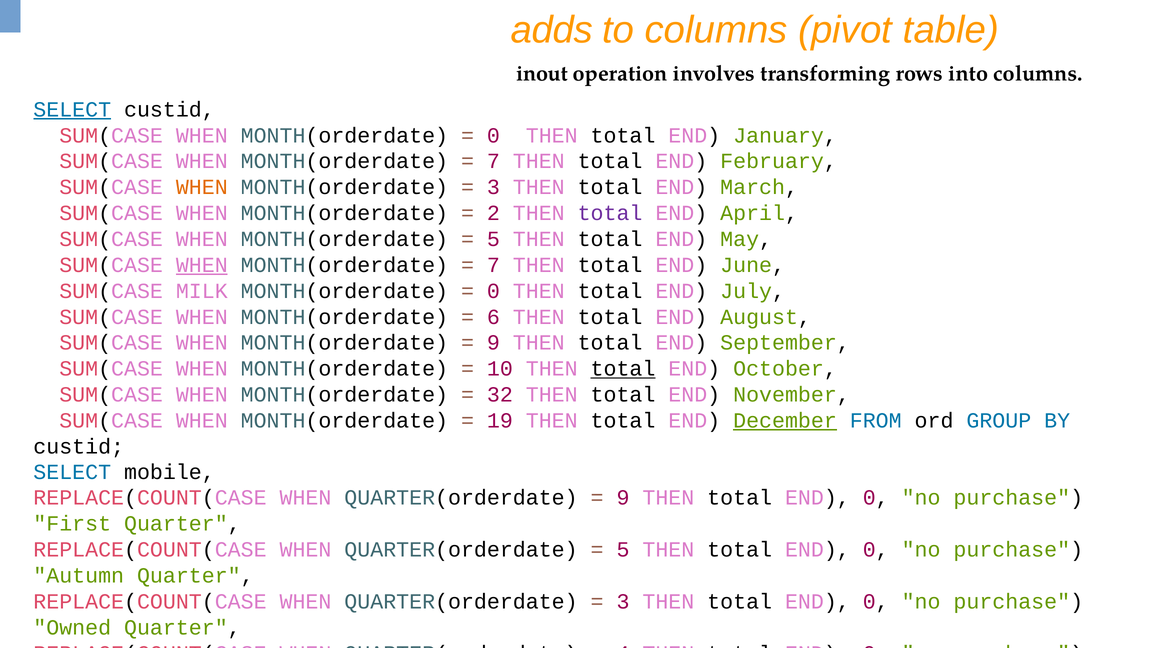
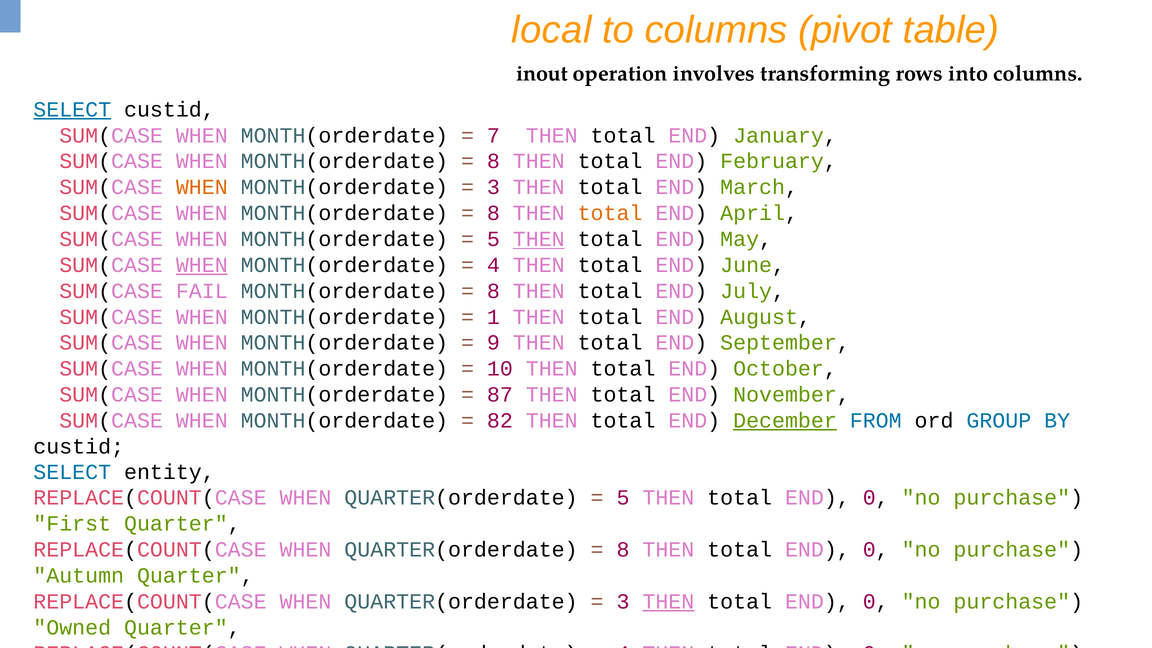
adds: adds -> local
0 at (493, 135): 0 -> 7
7 at (493, 161): 7 -> 8
2 at (493, 213): 2 -> 8
total at (610, 213) colour: purple -> orange
THEN at (539, 239) underline: none -> present
7 at (493, 265): 7 -> 4
MILK: MILK -> FAIL
0 at (493, 291): 0 -> 8
6: 6 -> 1
total at (623, 369) underline: present -> none
32: 32 -> 87
19: 19 -> 82
mobile: mobile -> entity
9 at (623, 498): 9 -> 5
5 at (623, 550): 5 -> 8
THEN at (668, 602) underline: none -> present
